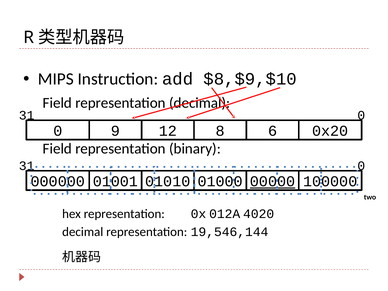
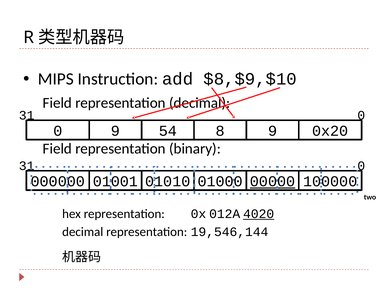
12: 12 -> 54
8 6: 6 -> 9
4020 underline: none -> present
